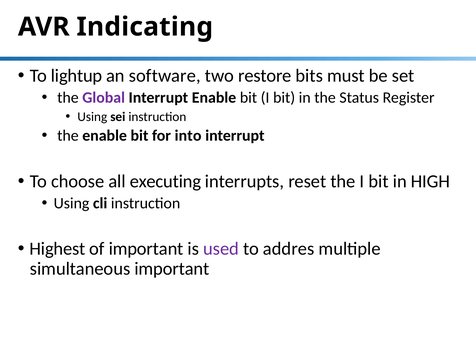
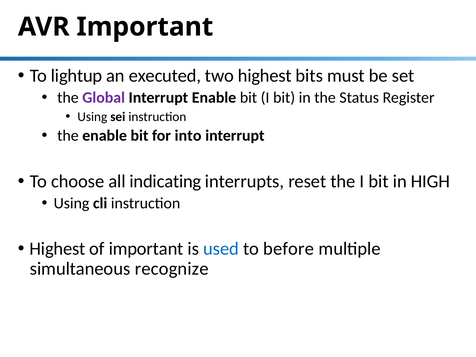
AVR Indicating: Indicating -> Important
software: software -> executed
two restore: restore -> highest
executing: executing -> indicating
used colour: purple -> blue
addres: addres -> before
simultaneous important: important -> recognize
